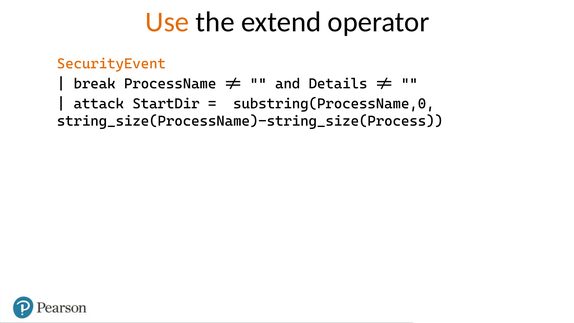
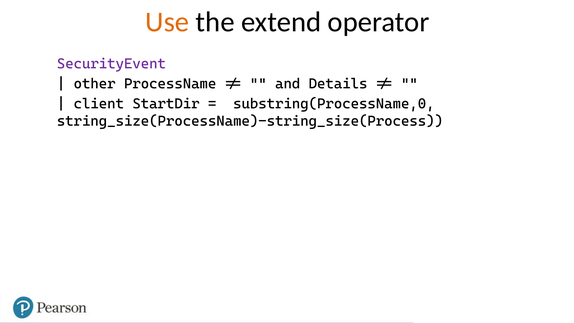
SecurityEvent colour: orange -> purple
break: break -> other
attack: attack -> client
